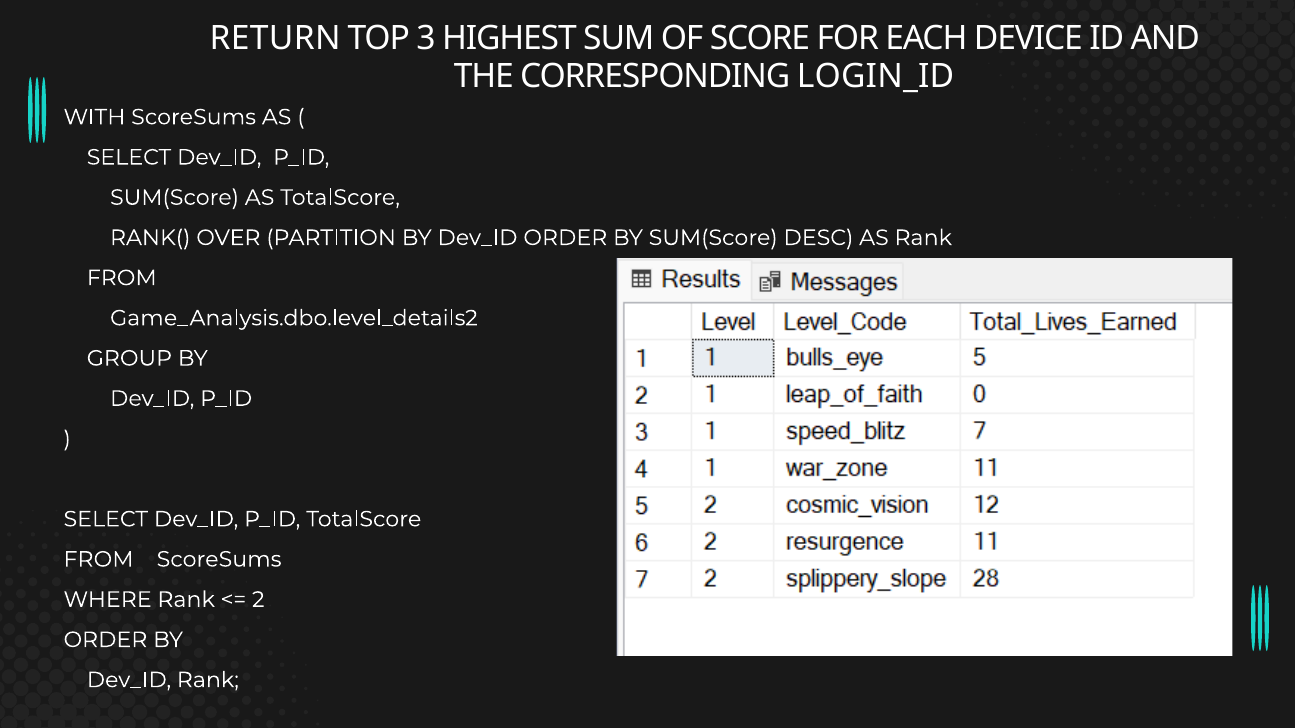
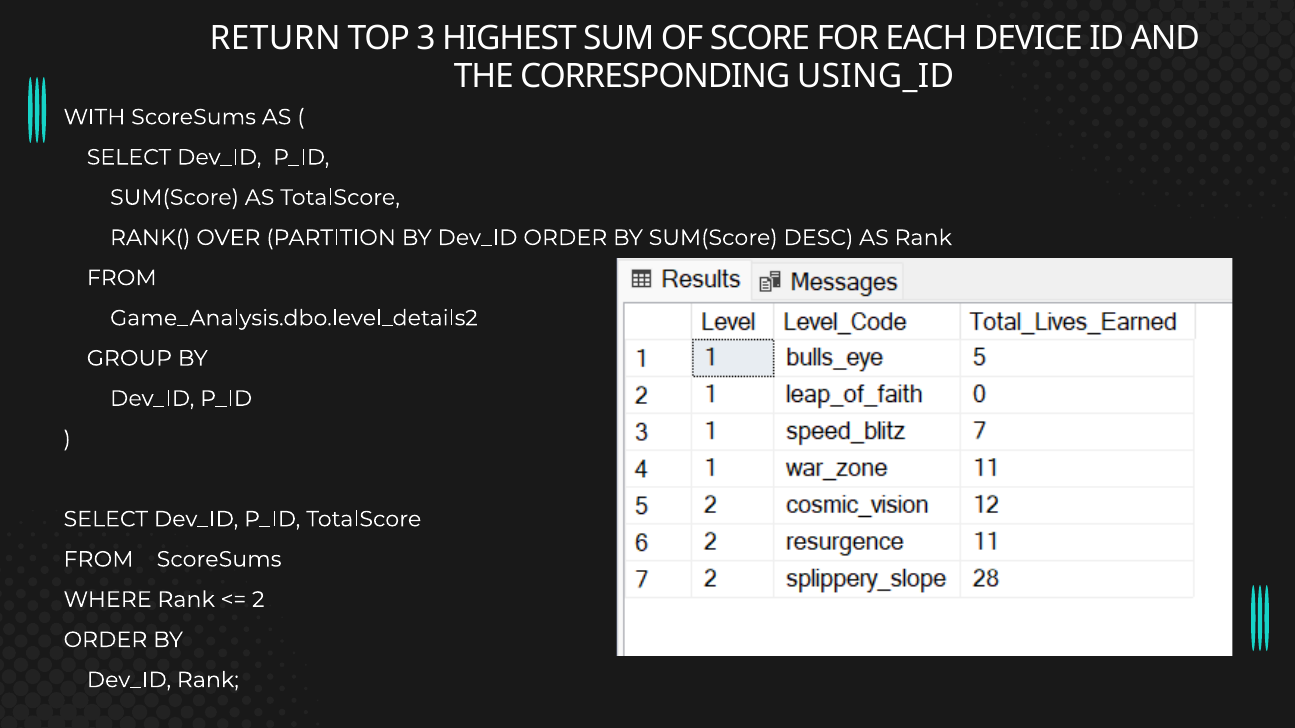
LOGIN_ID: LOGIN_ID -> USING_ID
